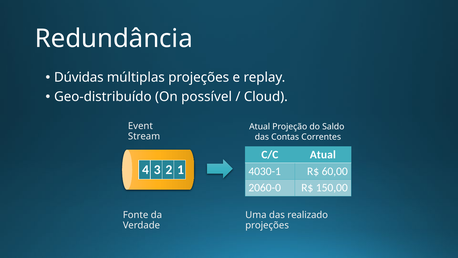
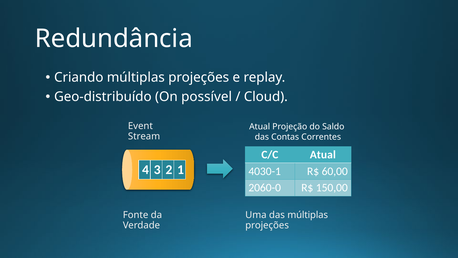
Dúvidas: Dúvidas -> Criando
das realizado: realizado -> múltiplas
